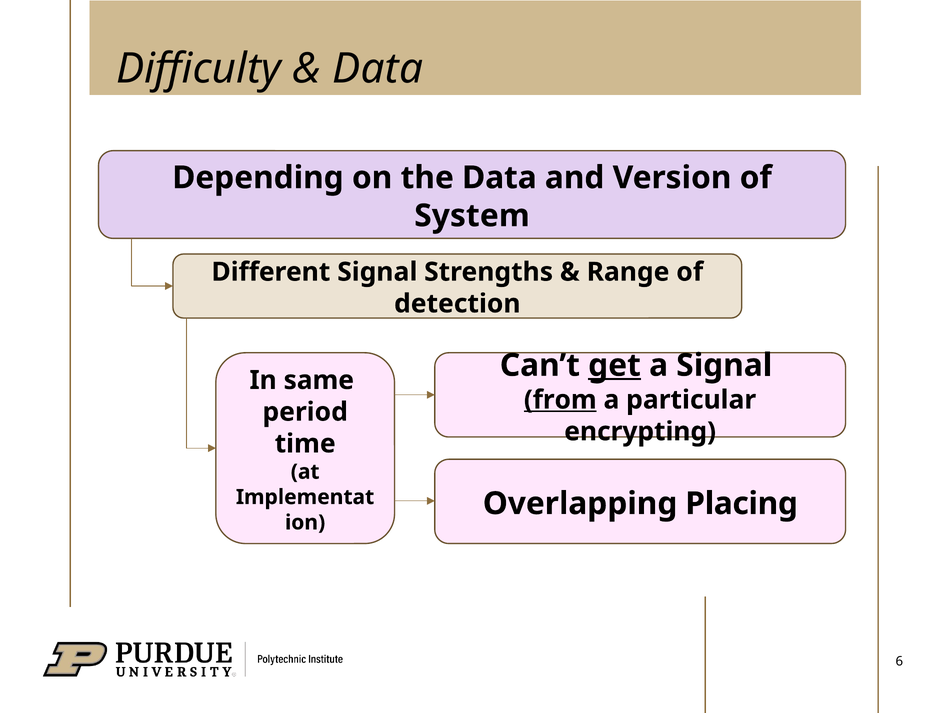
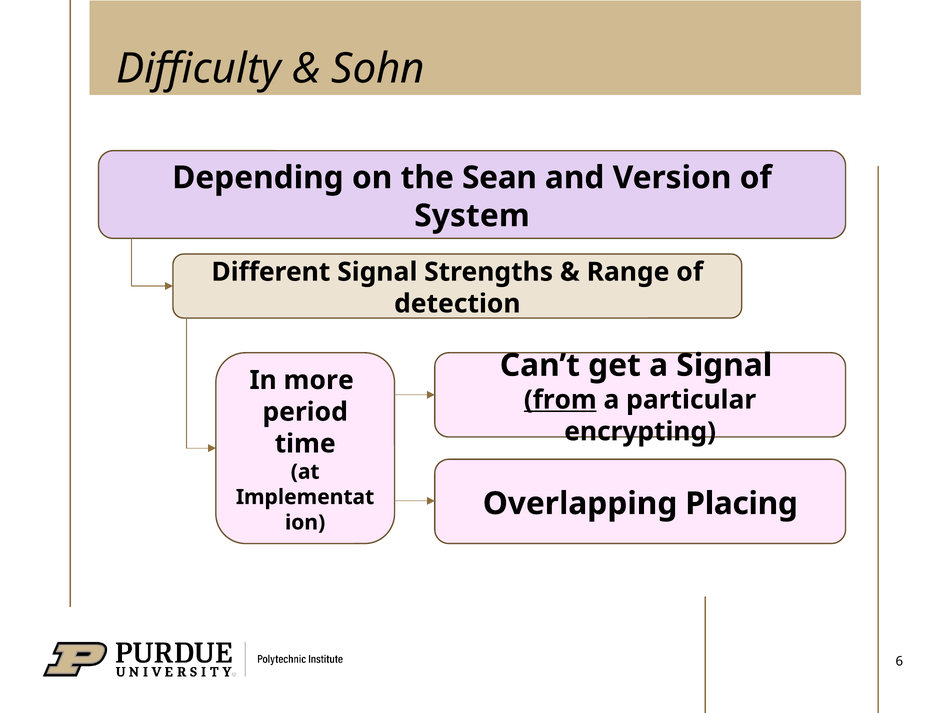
Data at (378, 69): Data -> Sohn
the Data: Data -> Sean
get underline: present -> none
same: same -> more
